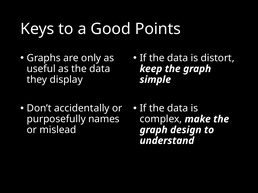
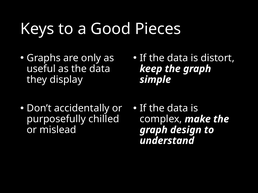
Points: Points -> Pieces
names: names -> chilled
